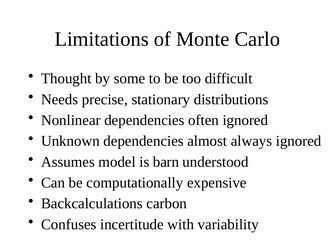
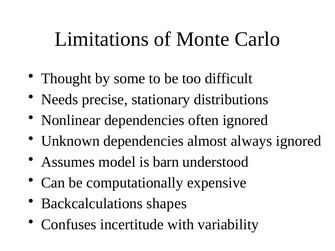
carbon: carbon -> shapes
